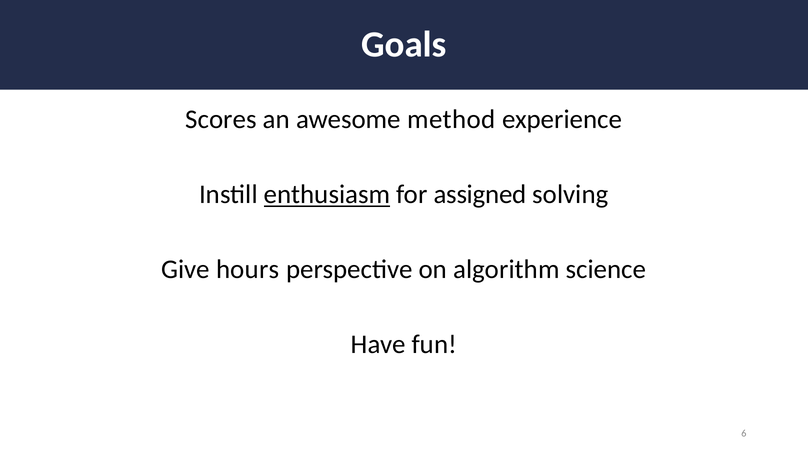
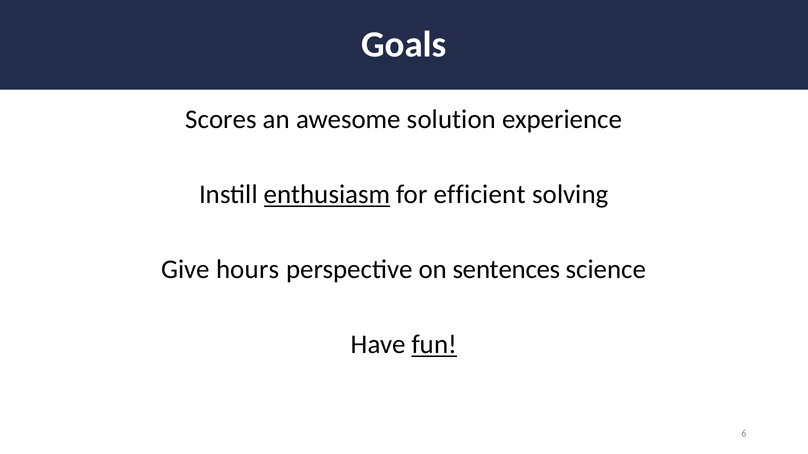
method: method -> solution
assigned: assigned -> efficient
algorithm: algorithm -> sentences
fun underline: none -> present
